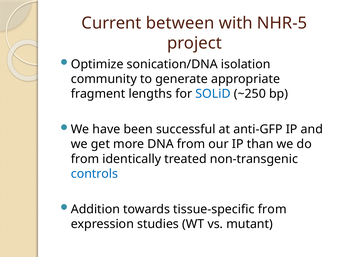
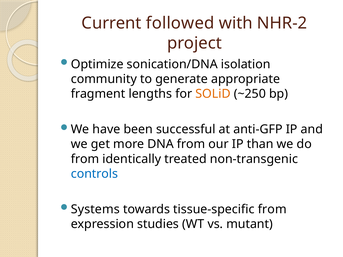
between: between -> followed
NHR-5: NHR-5 -> NHR-2
SOLiD colour: blue -> orange
Addition: Addition -> Systems
